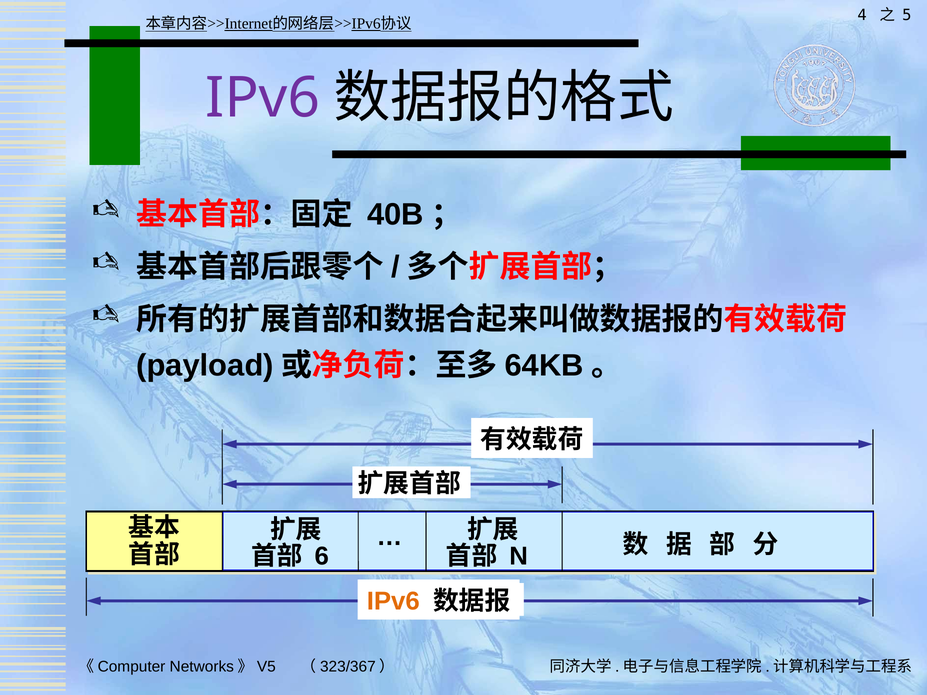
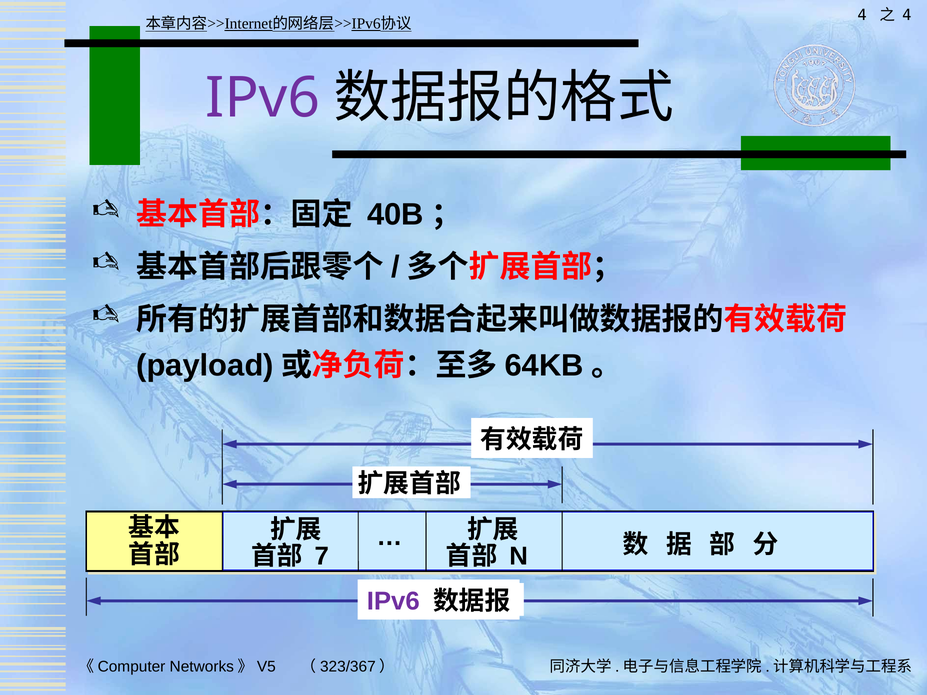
5 at (907, 15): 5 -> 4
6: 6 -> 7
IPv6 at (393, 602) colour: orange -> purple
